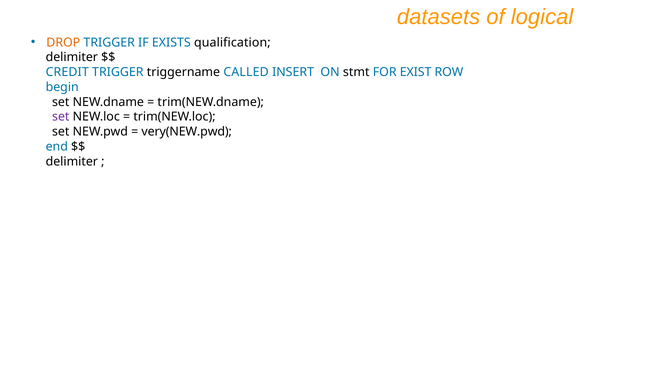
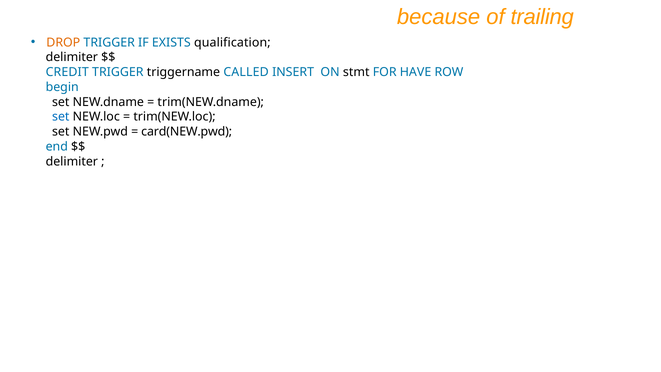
datasets: datasets -> because
logical: logical -> trailing
EXIST: EXIST -> HAVE
set at (61, 117) colour: purple -> blue
very(NEW.pwd: very(NEW.pwd -> card(NEW.pwd
